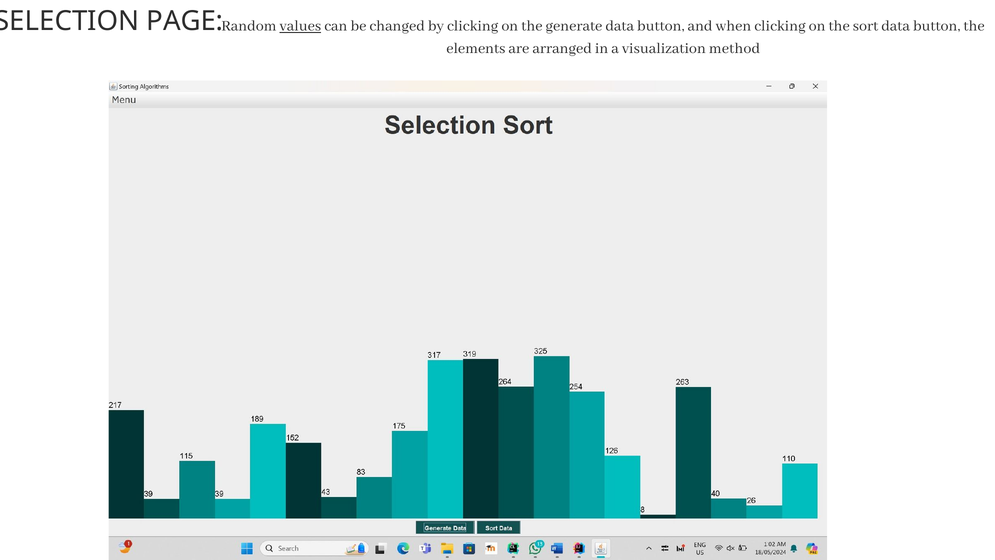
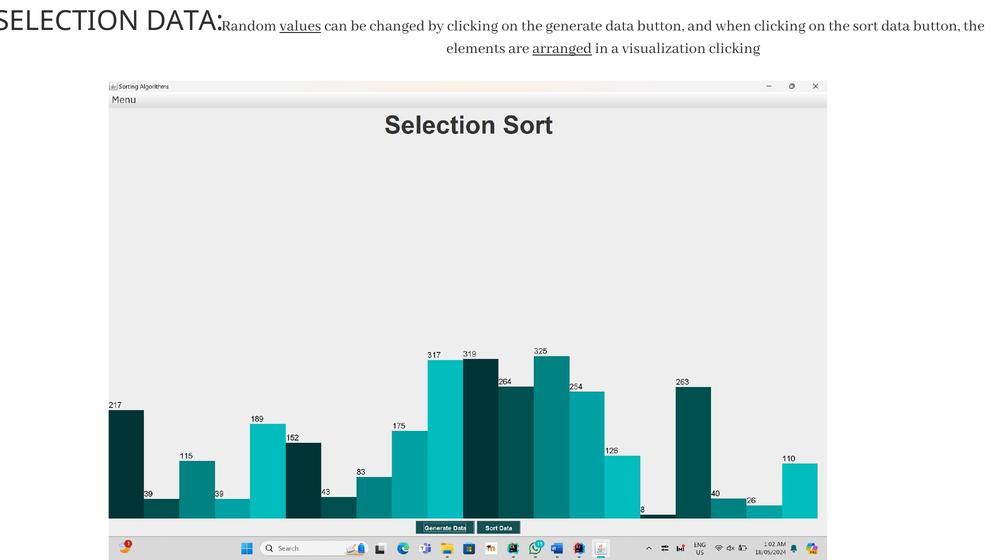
PAGE at (185, 21): PAGE -> DATA
arranged underline: none -> present
visualization method: method -> clicking
